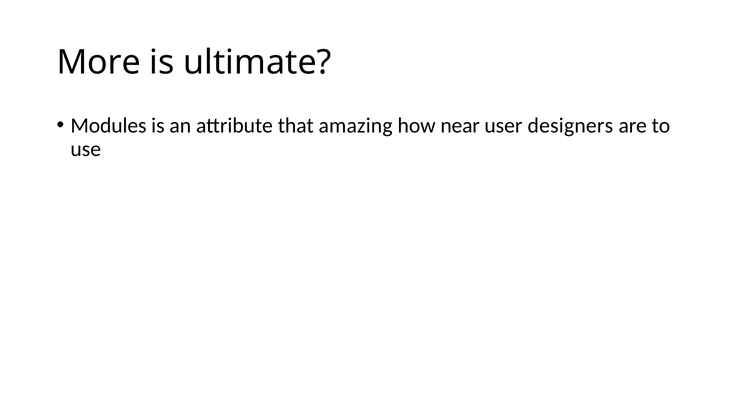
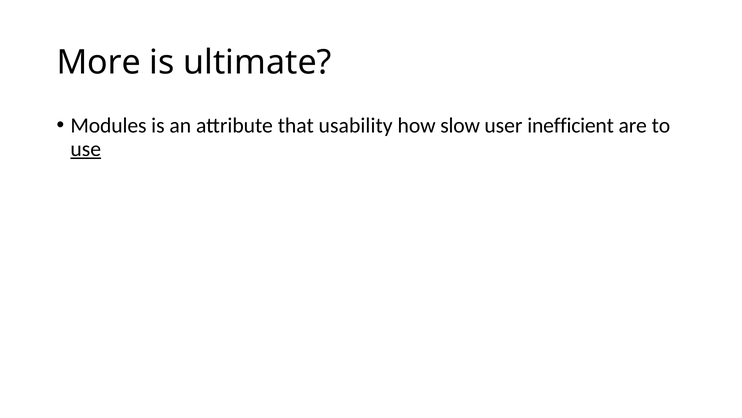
amazing: amazing -> usability
near: near -> slow
designers: designers -> inefficient
use underline: none -> present
